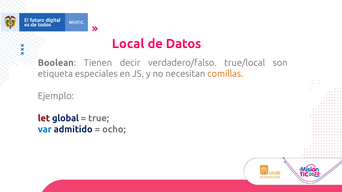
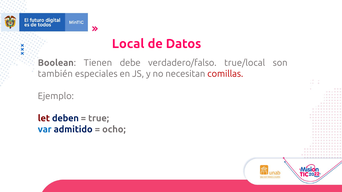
decir: decir -> debe
etiqueta: etiqueta -> también
comillas colour: orange -> red
global: global -> deben
